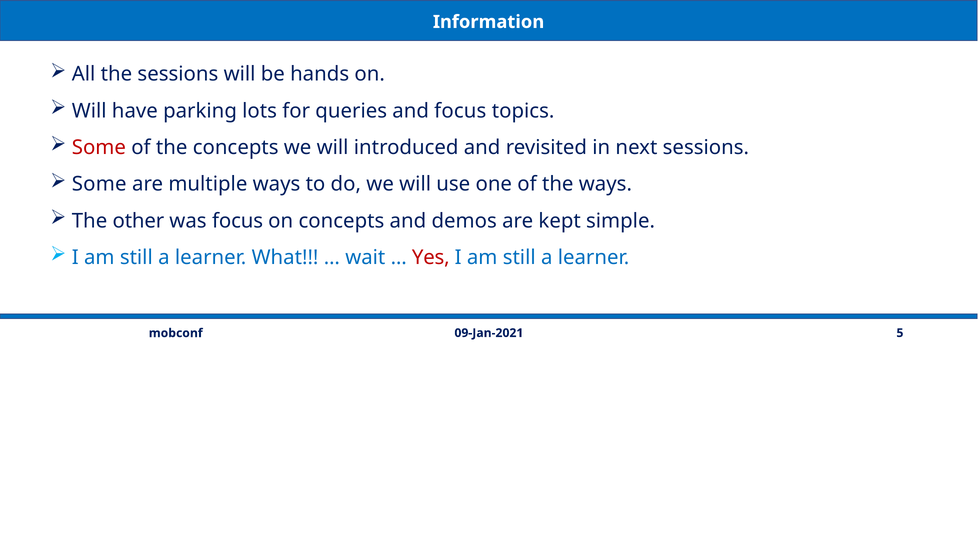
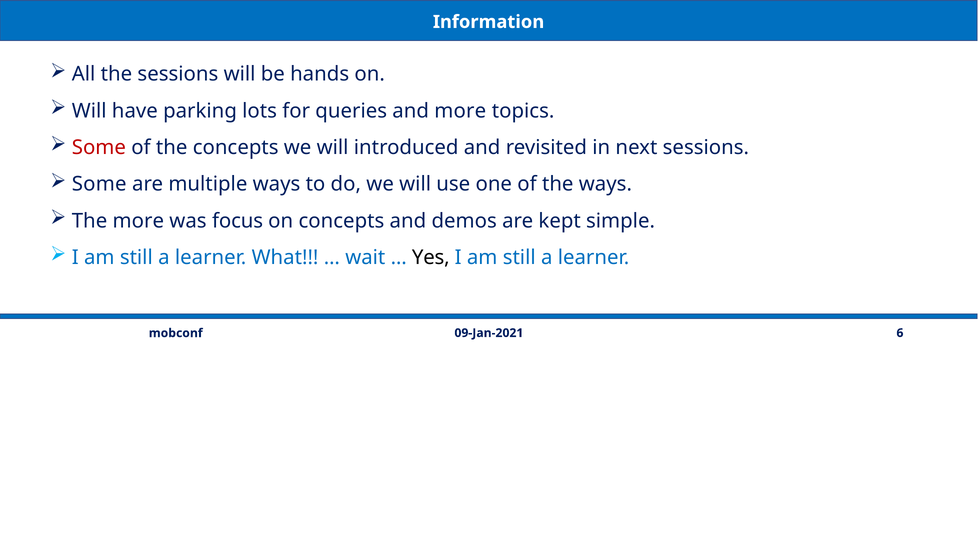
and focus: focus -> more
The other: other -> more
Yes colour: red -> black
5: 5 -> 6
